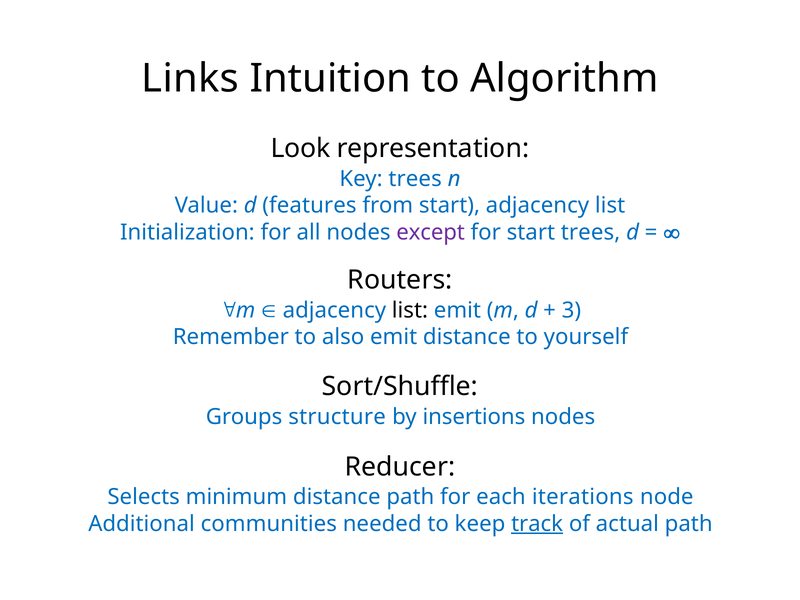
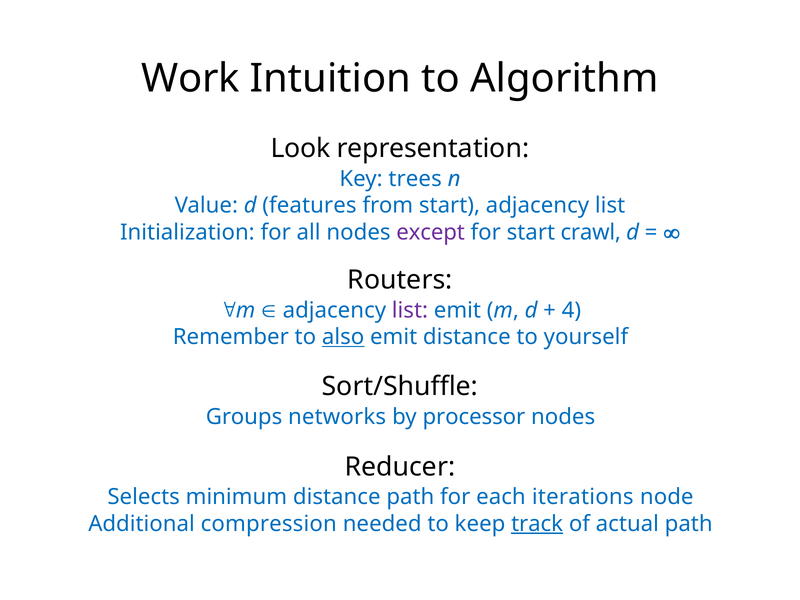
Links: Links -> Work
start trees: trees -> crawl
list at (410, 310) colour: black -> purple
3: 3 -> 4
also underline: none -> present
structure: structure -> networks
insertions: insertions -> processor
communities: communities -> compression
